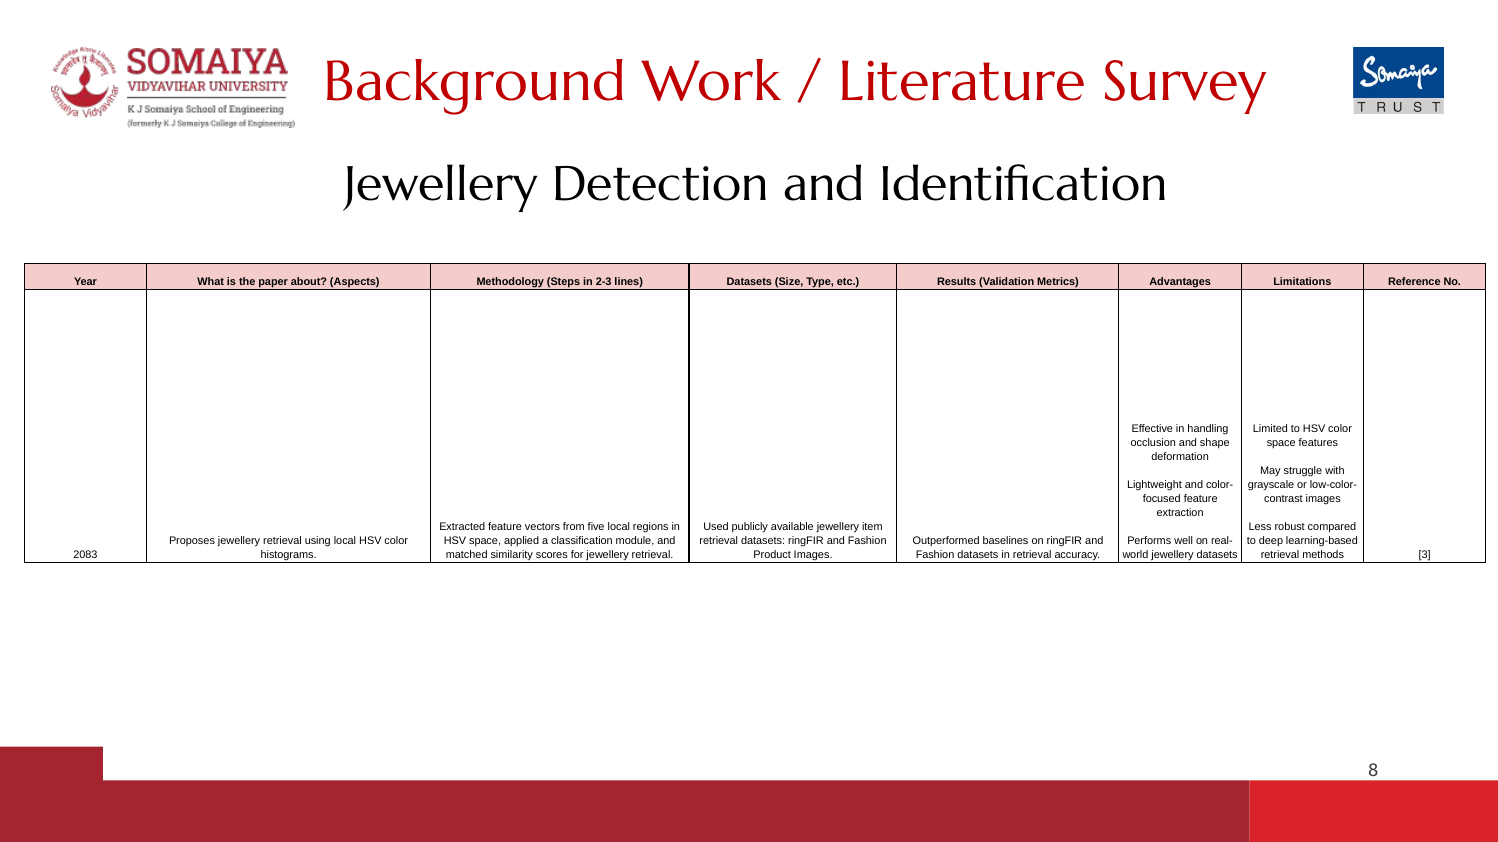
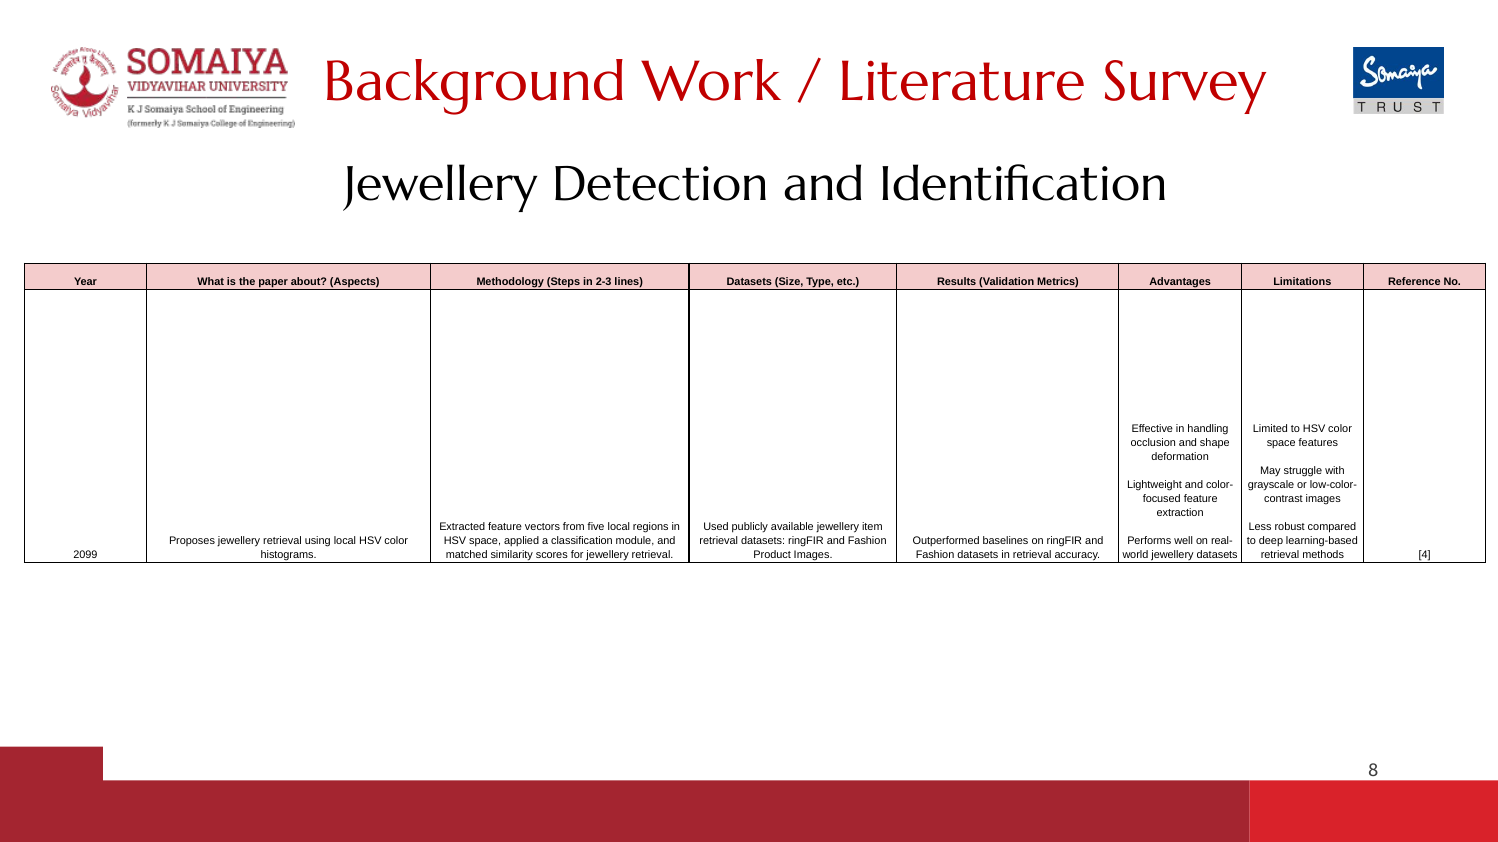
2083: 2083 -> 2099
3: 3 -> 4
